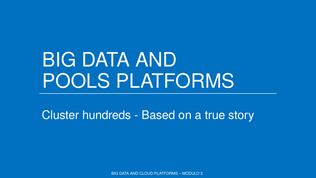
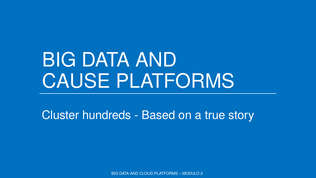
POOLS: POOLS -> CAUSE
